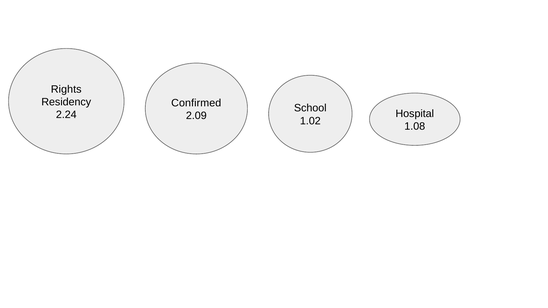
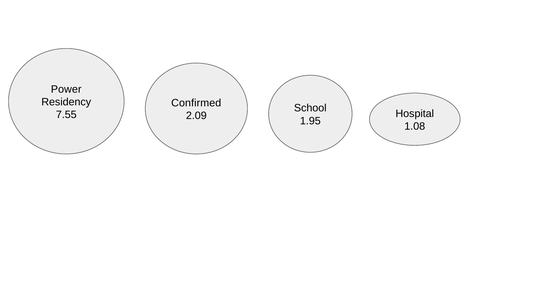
Rights: Rights -> Power
2.24: 2.24 -> 7.55
1.02: 1.02 -> 1.95
